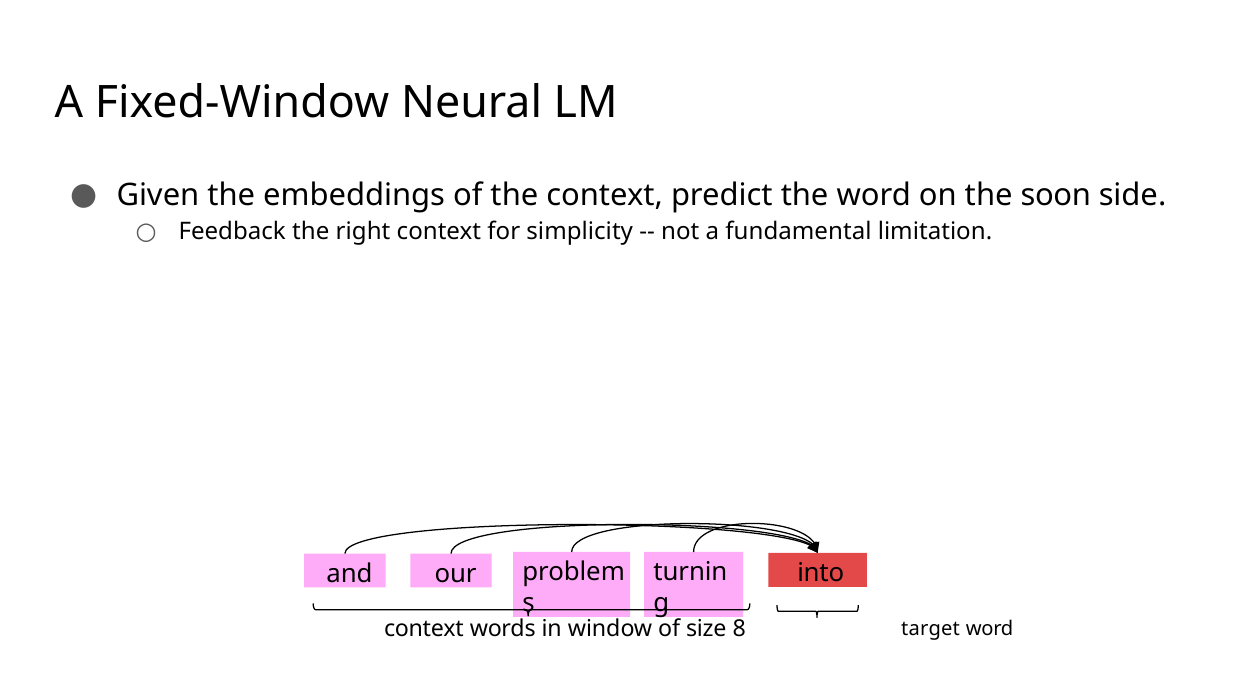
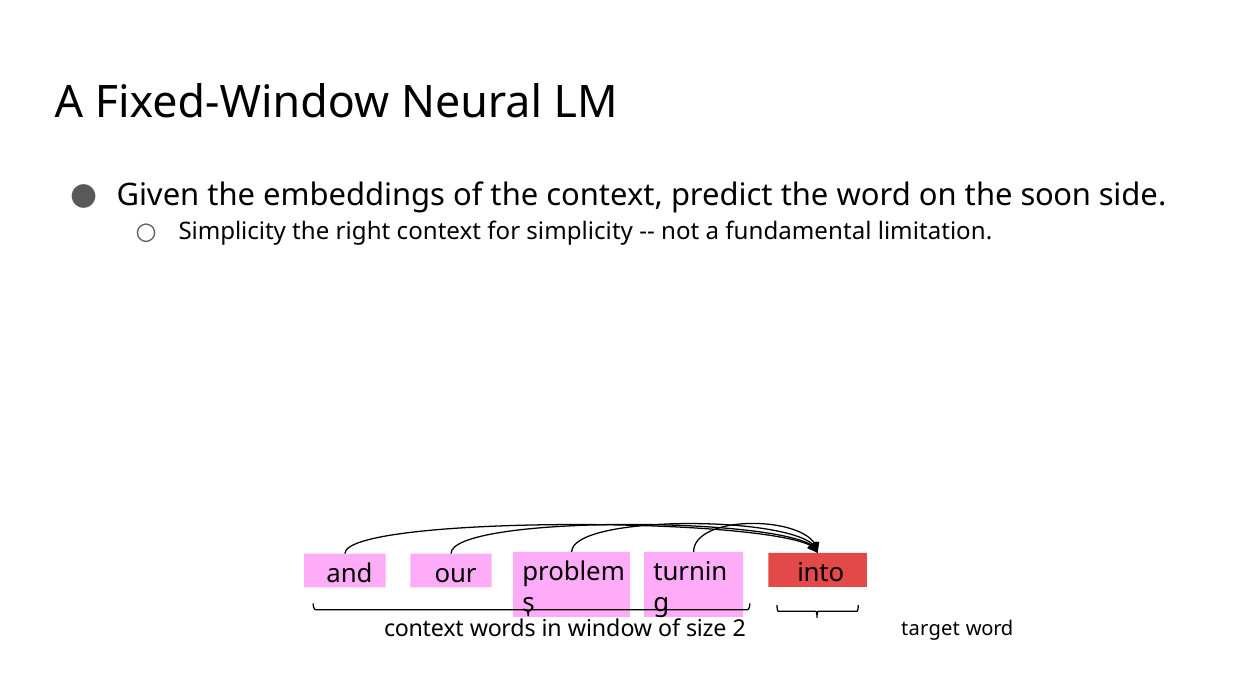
Feedback at (232, 232): Feedback -> Simplicity
8: 8 -> 2
